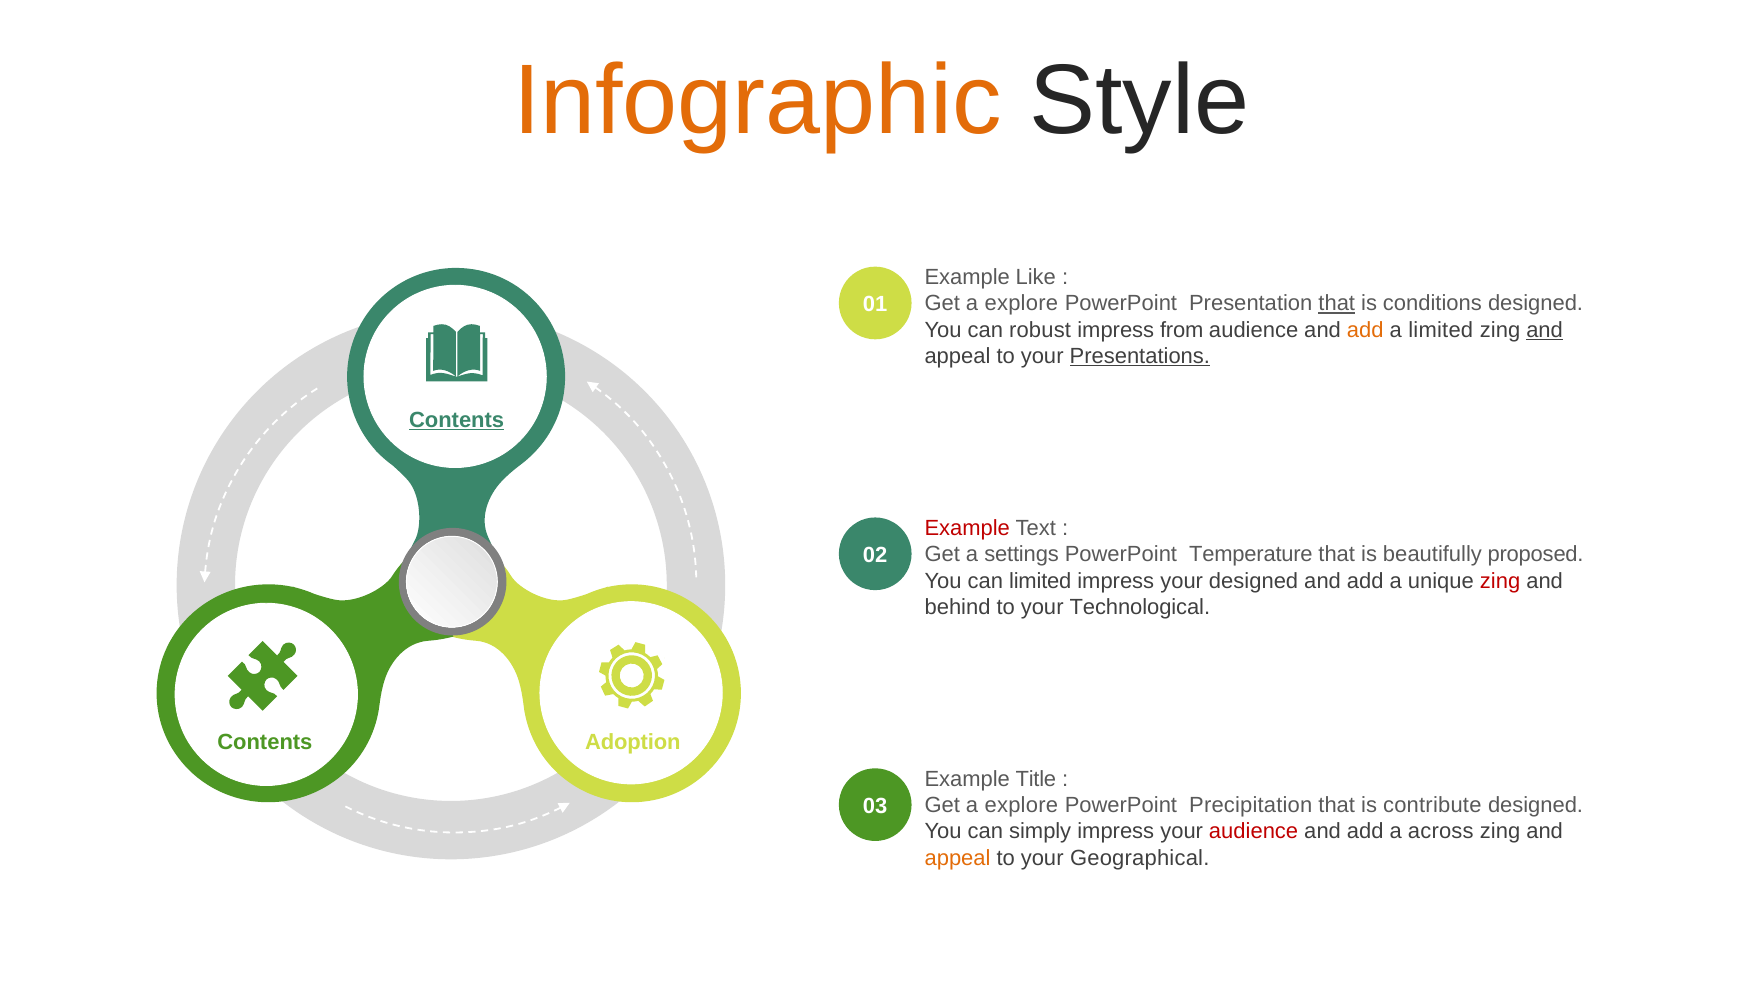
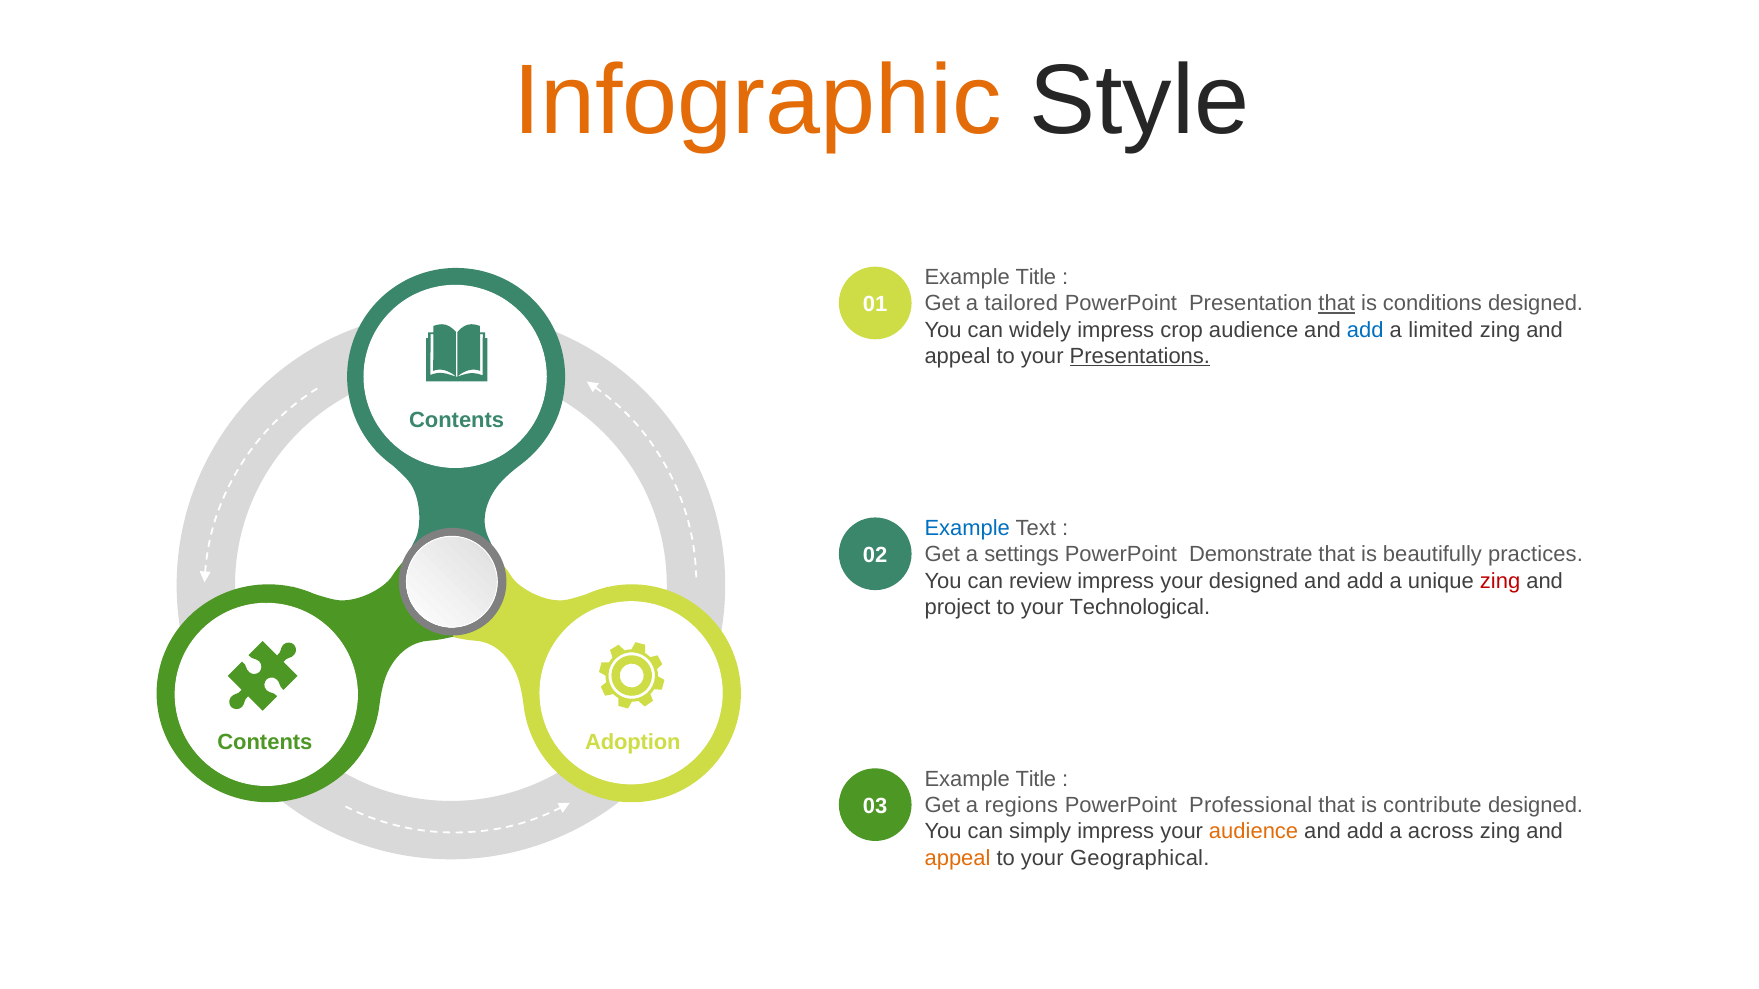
Like at (1036, 277): Like -> Title
explore at (1021, 304): explore -> tailored
robust: robust -> widely
from: from -> crop
add at (1365, 330) colour: orange -> blue
and at (1545, 330) underline: present -> none
Contents at (457, 420) underline: present -> none
Example at (967, 528) colour: red -> blue
Temperature: Temperature -> Demonstrate
proposed: proposed -> practices
can limited: limited -> review
behind: behind -> project
explore at (1021, 806): explore -> regions
Precipitation: Precipitation -> Professional
audience at (1254, 832) colour: red -> orange
